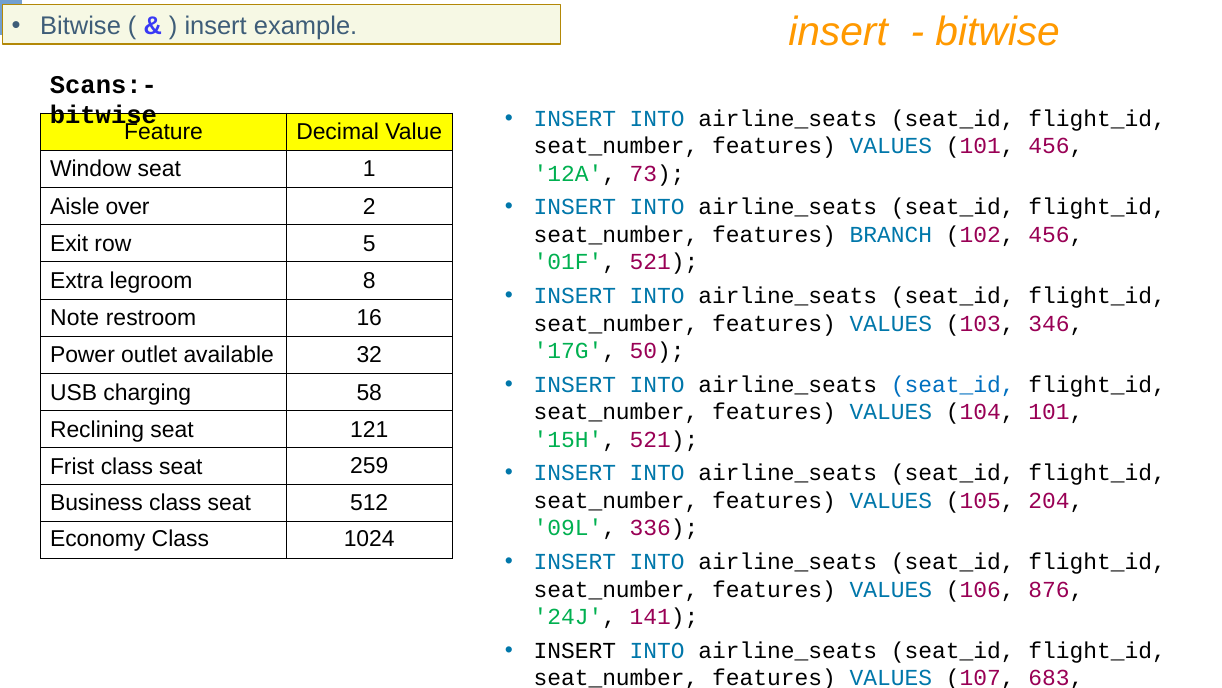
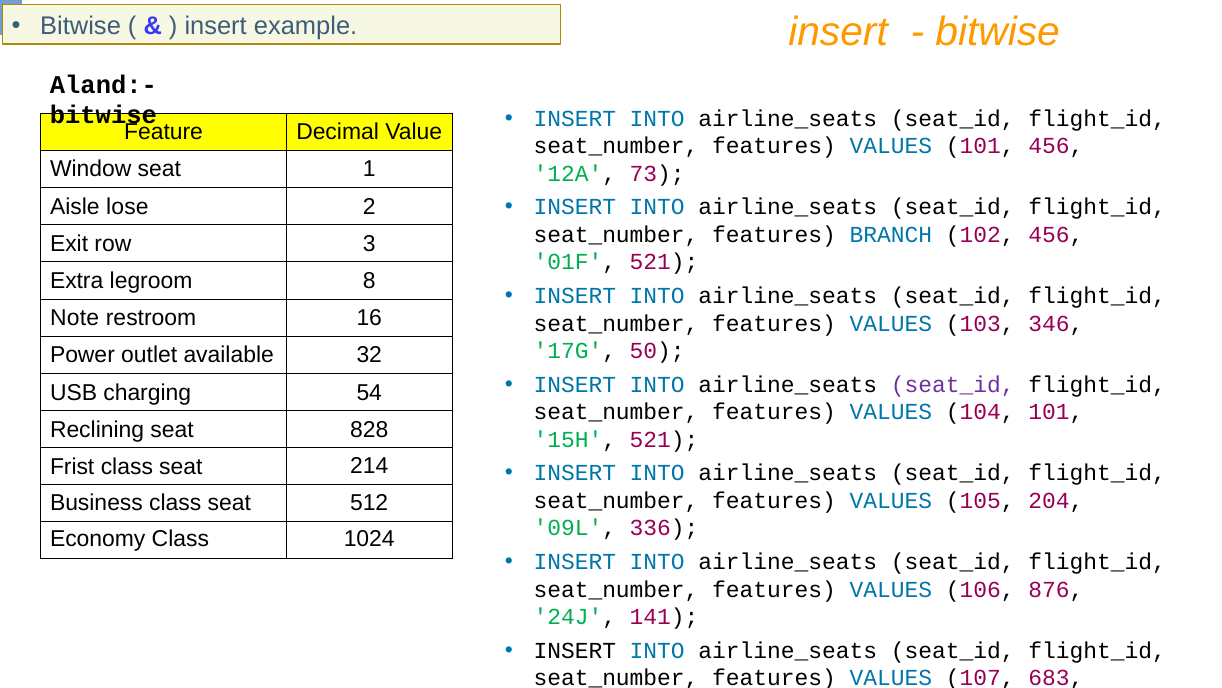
Scans:-: Scans:- -> Aland:-
over: over -> lose
5: 5 -> 3
seat_id at (953, 384) colour: blue -> purple
58: 58 -> 54
121: 121 -> 828
259: 259 -> 214
